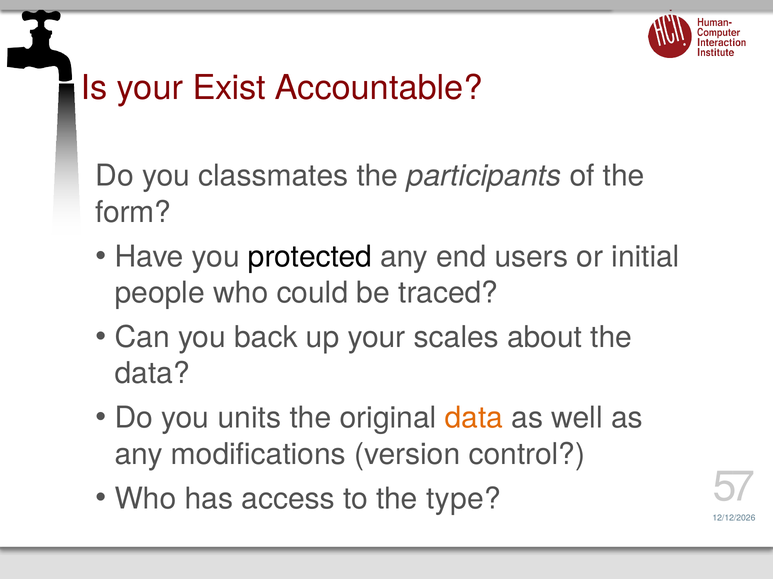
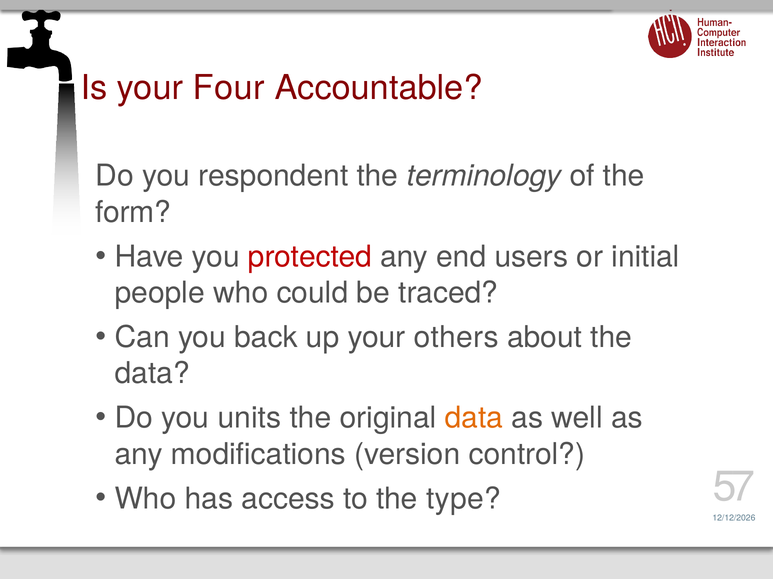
Exist: Exist -> Four
classmates: classmates -> respondent
participants: participants -> terminology
protected colour: black -> red
scales: scales -> others
